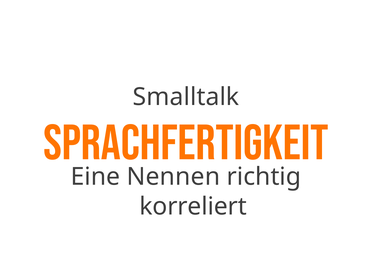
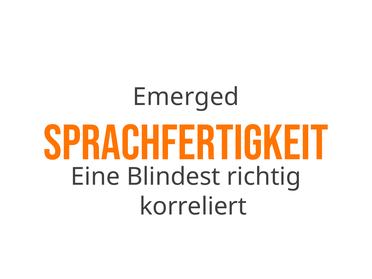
Smalltalk: Smalltalk -> Emerged
Nennen: Nennen -> Blindest
